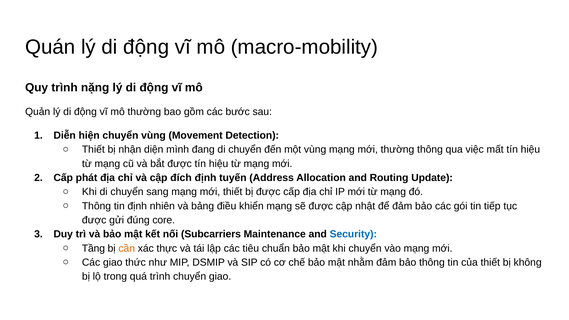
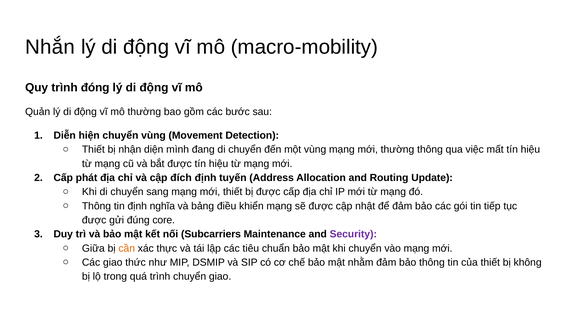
Quán: Quán -> Nhắn
nặng: nặng -> đóng
nhiên: nhiên -> nghĩa
Security colour: blue -> purple
Tầng: Tầng -> Giữa
